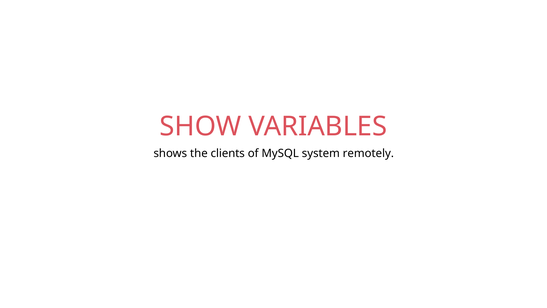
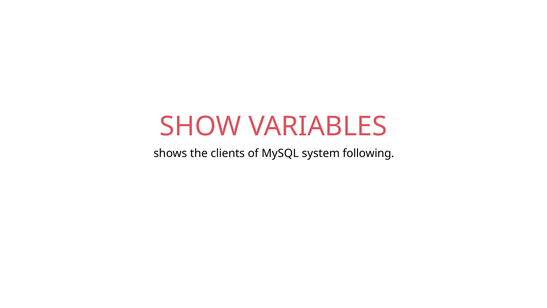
remotely: remotely -> following
